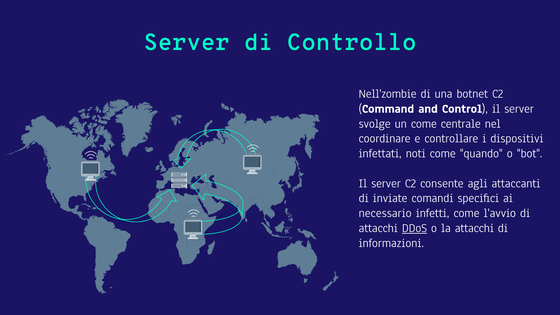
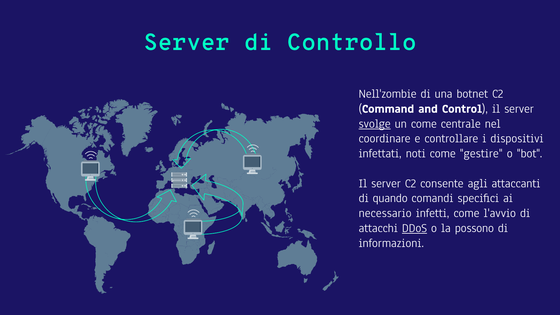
svolge underline: none -> present
quando: quando -> gestire
inviate: inviate -> quando
la attacchi: attacchi -> possono
